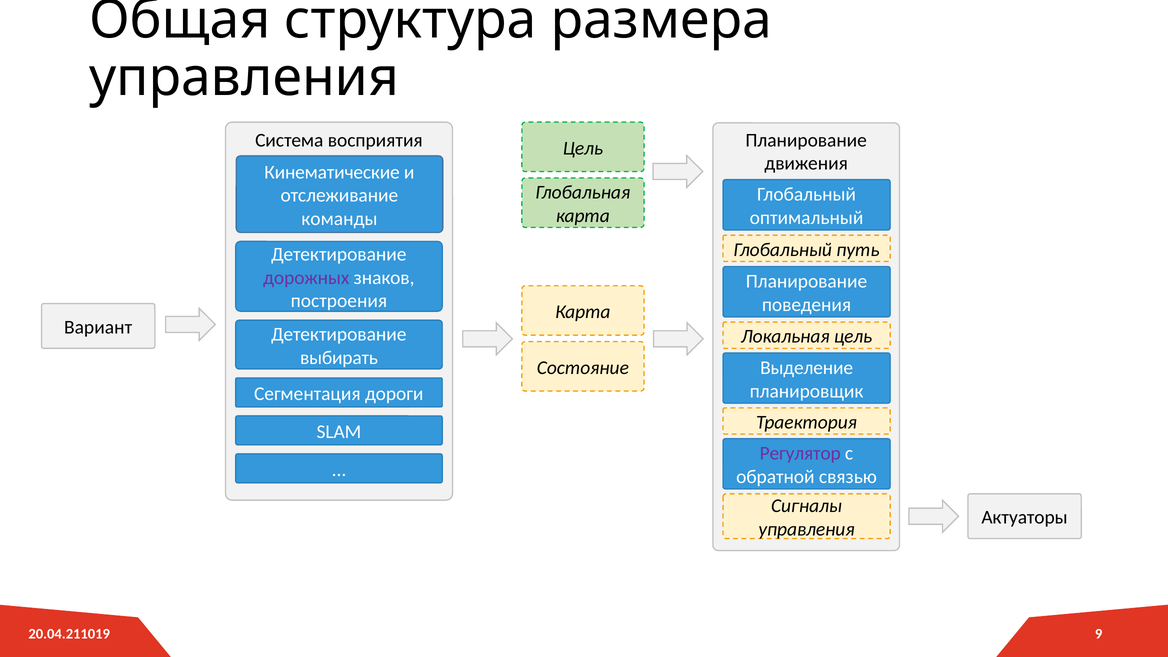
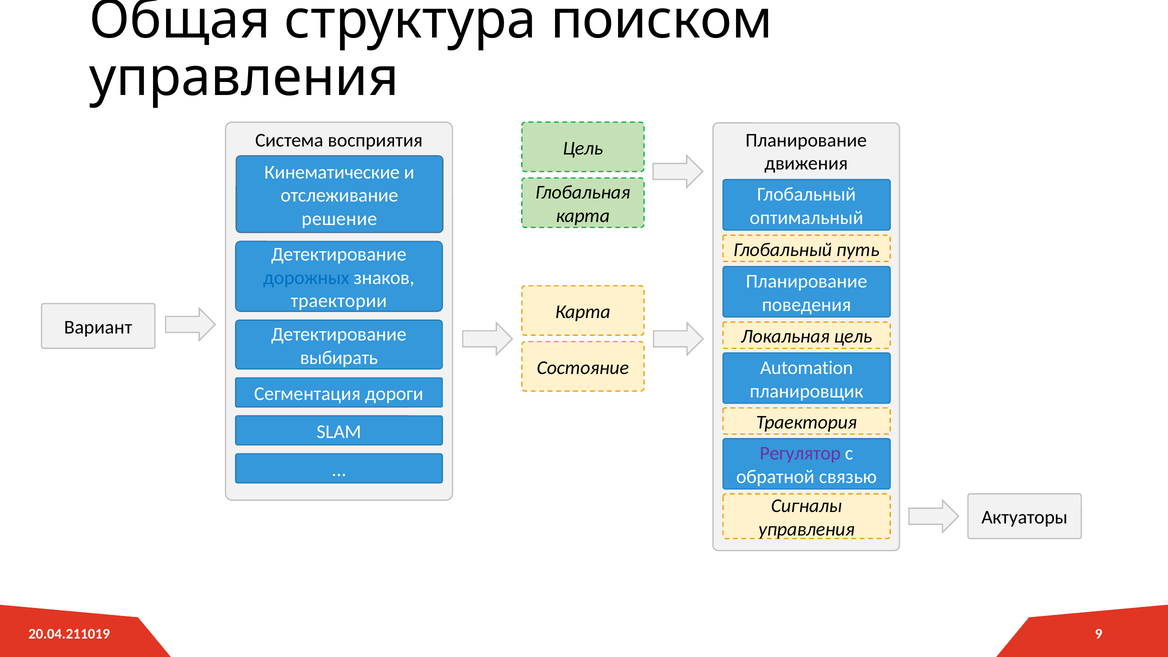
размера: размера -> поиском
команды: команды -> решение
дорожных colour: purple -> blue
построения: построения -> траектории
Выделение: Выделение -> Automation
